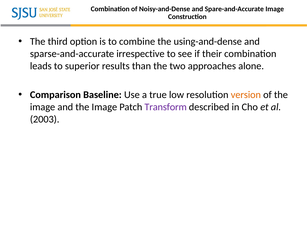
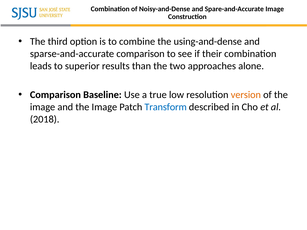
sparse-and-accurate irrespective: irrespective -> comparison
Transform colour: purple -> blue
2003: 2003 -> 2018
